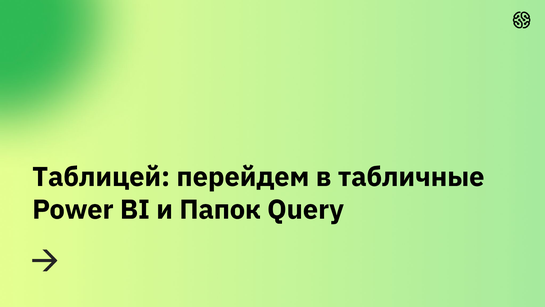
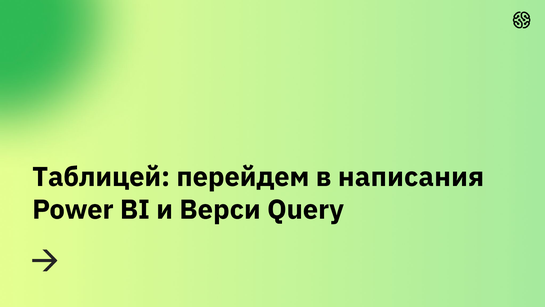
табличные: табличные -> написания
Папок: Папок -> Верси
